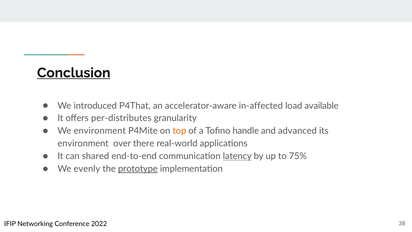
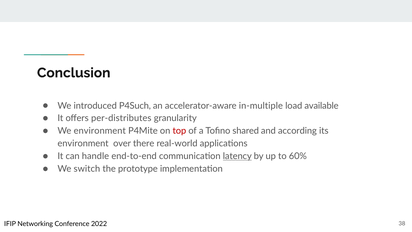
Conclusion underline: present -> none
P4That: P4That -> P4Such
in-affected: in-affected -> in-multiple
top colour: orange -> red
handle: handle -> shared
advanced: advanced -> according
shared: shared -> handle
75%: 75% -> 60%
evenly: evenly -> switch
prototype underline: present -> none
